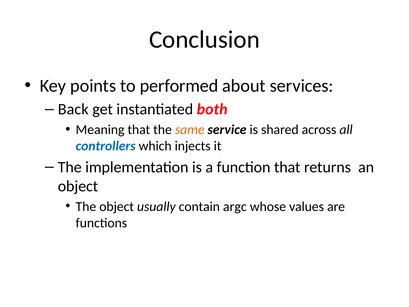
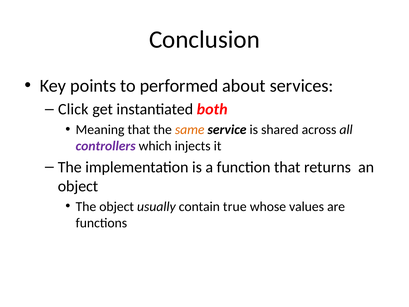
Back: Back -> Click
controllers colour: blue -> purple
argc: argc -> true
